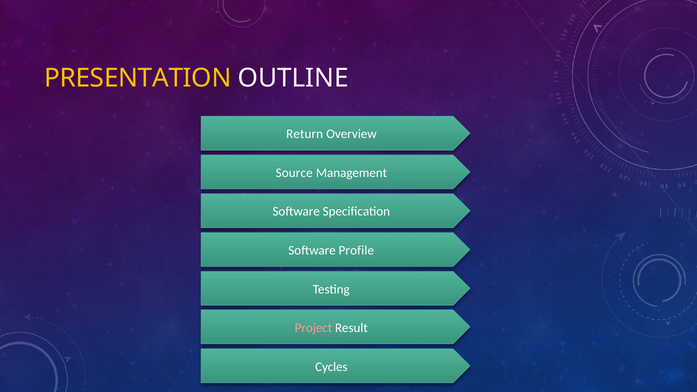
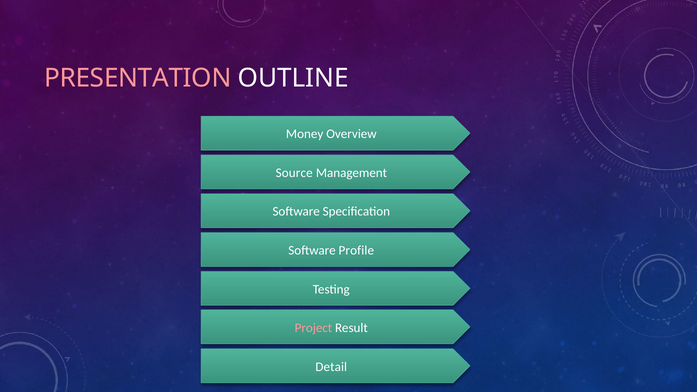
PRESENTATION colour: yellow -> pink
Return: Return -> Money
Cycles: Cycles -> Detail
